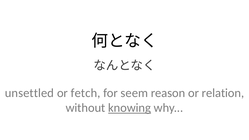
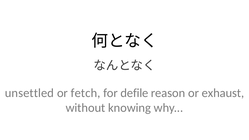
seem: seem -> defile
relation: relation -> exhaust
knowing underline: present -> none
